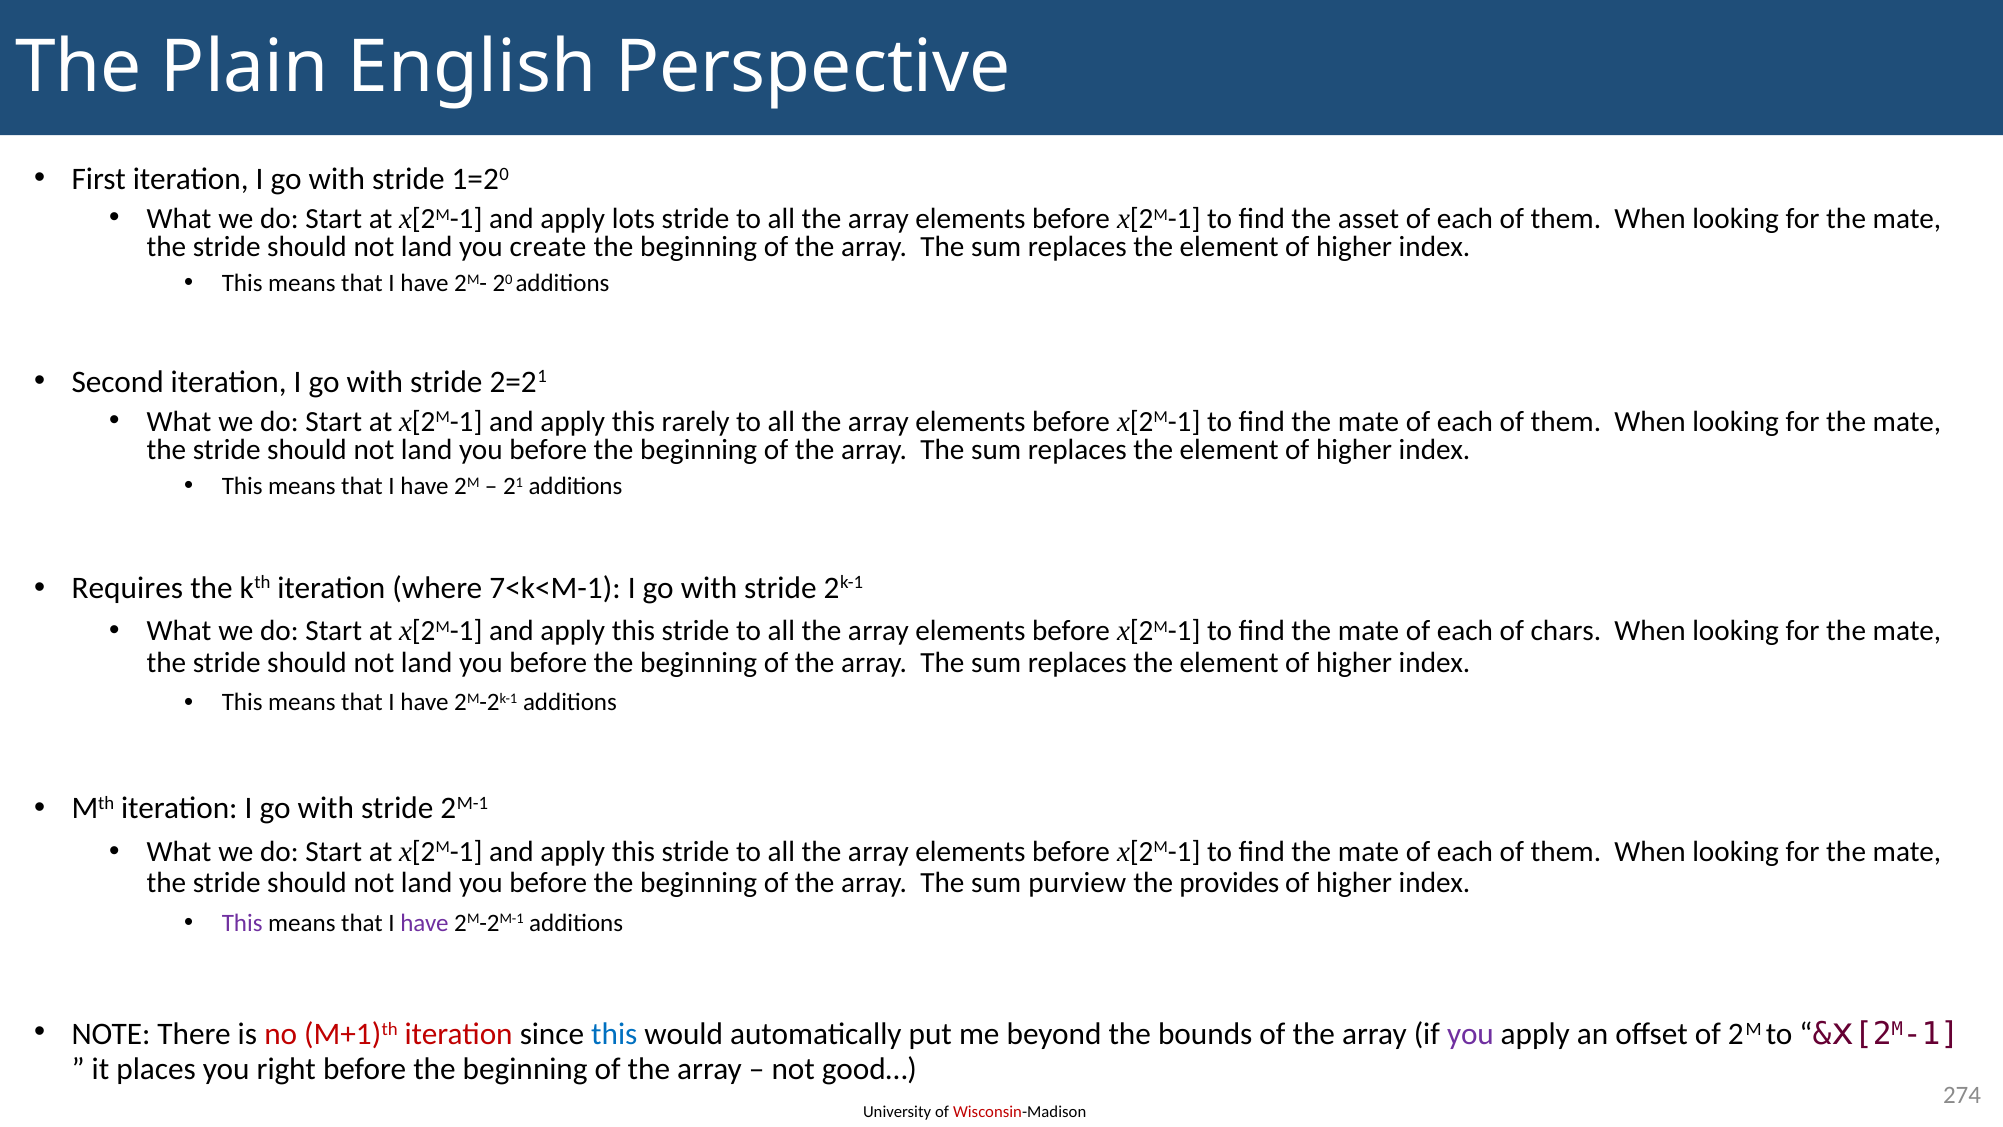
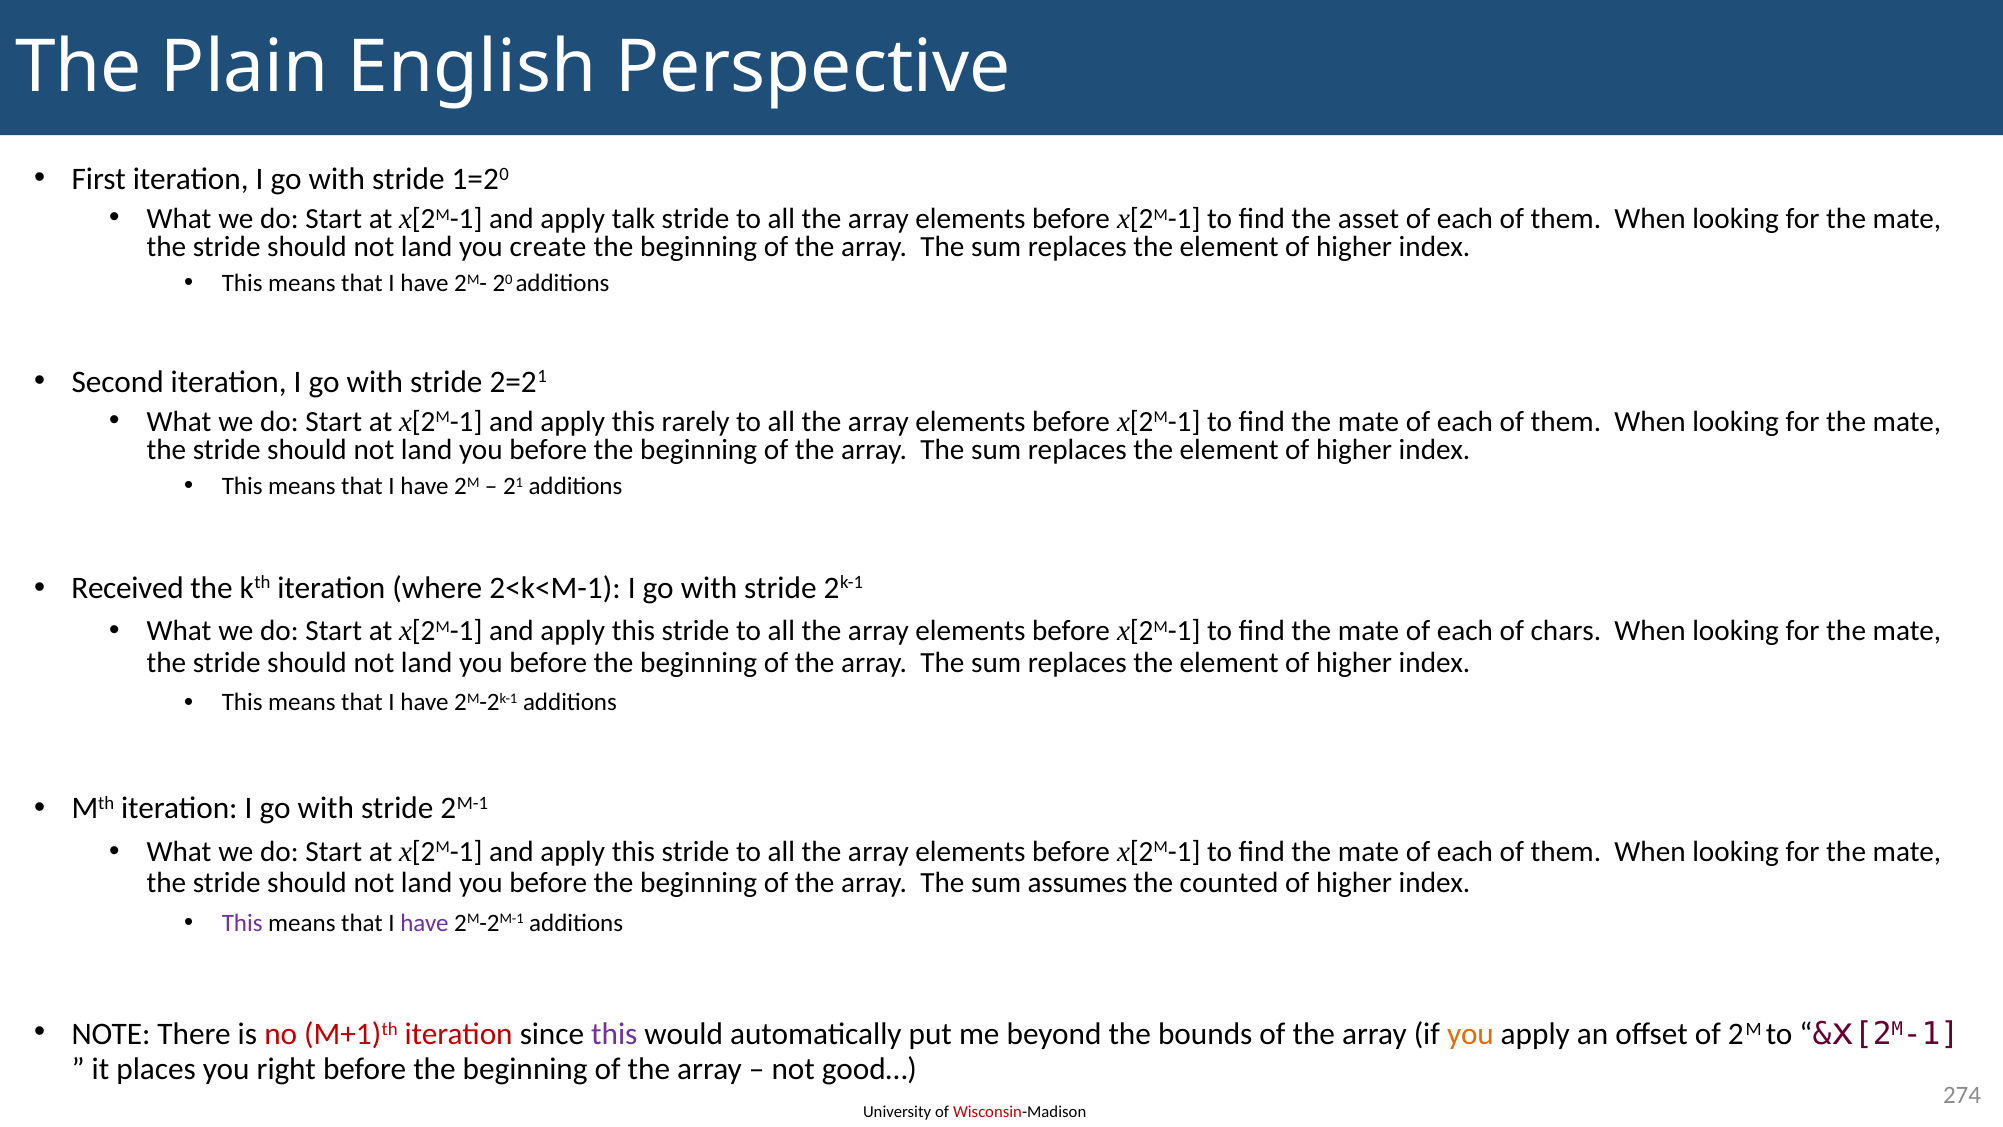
lots: lots -> talk
Requires: Requires -> Received
7<k<M-1: 7<k<M-1 -> 2<k<M-1
purview: purview -> assumes
provides: provides -> counted
this at (614, 1034) colour: blue -> purple
you at (1470, 1034) colour: purple -> orange
